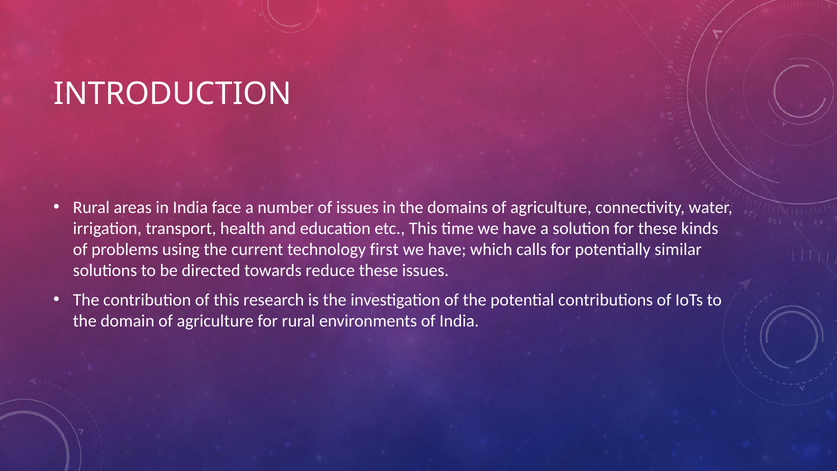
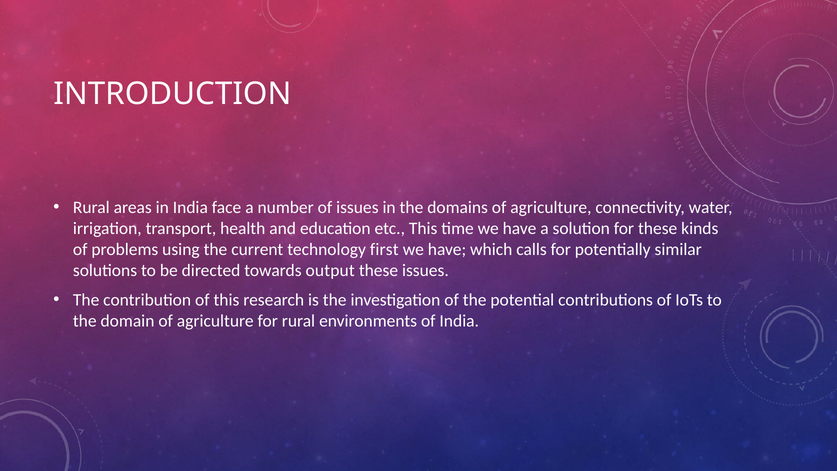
reduce: reduce -> output
